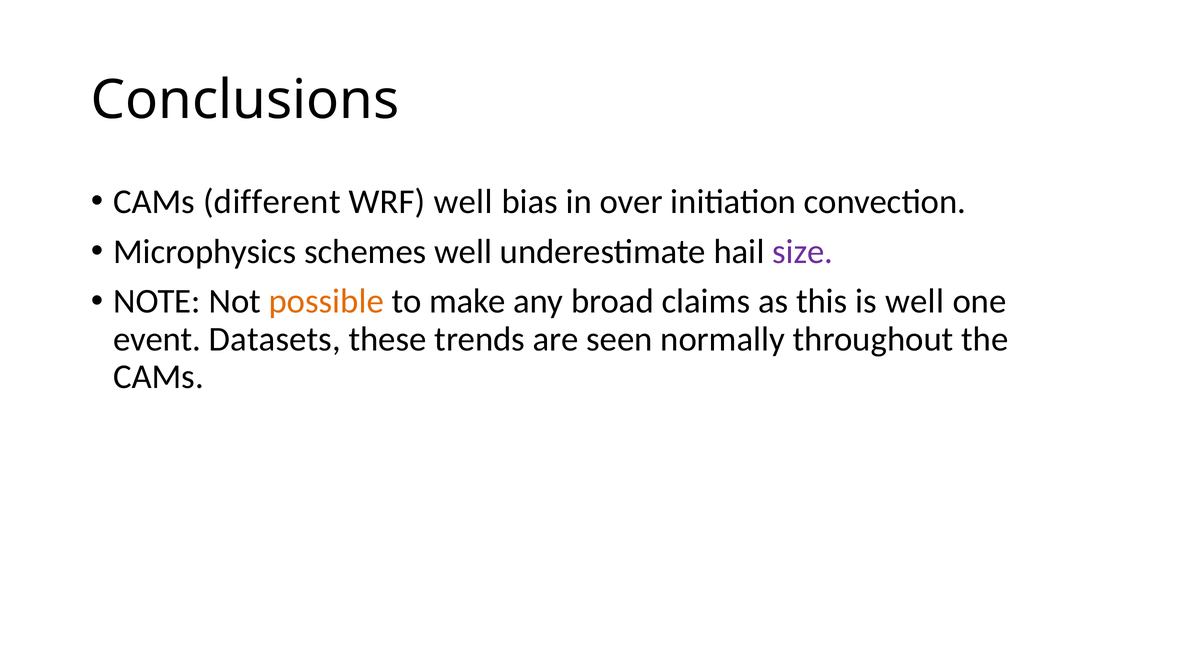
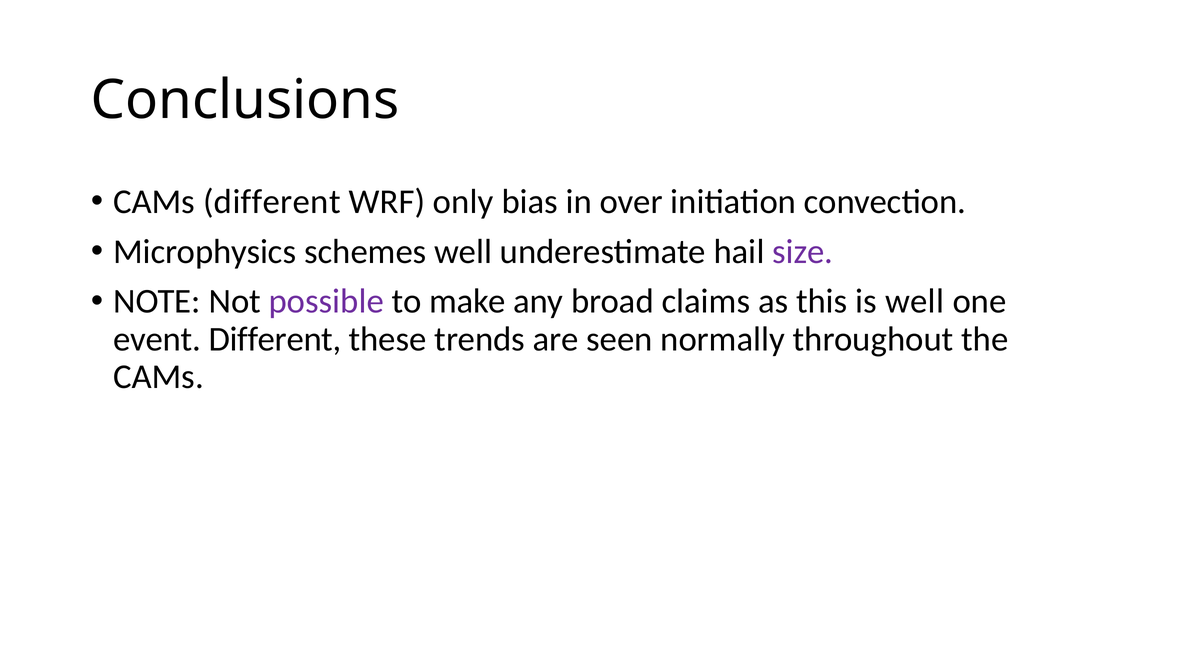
WRF well: well -> only
possible colour: orange -> purple
event Datasets: Datasets -> Different
